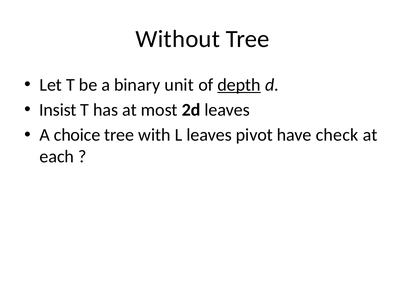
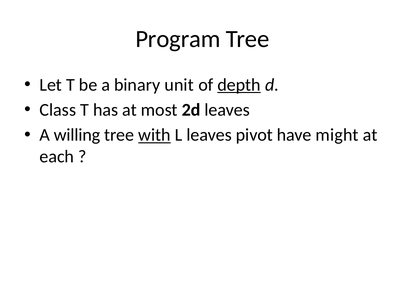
Without: Without -> Program
Insist: Insist -> Class
choice: choice -> willing
with underline: none -> present
check: check -> might
